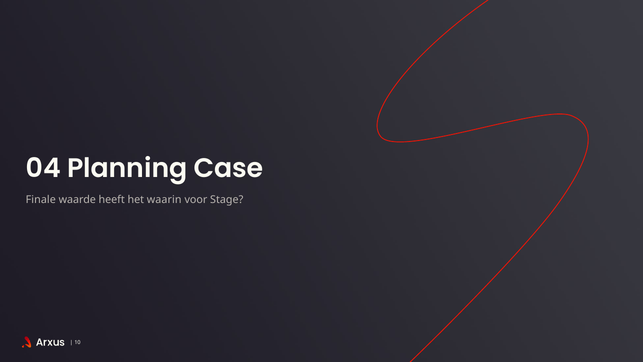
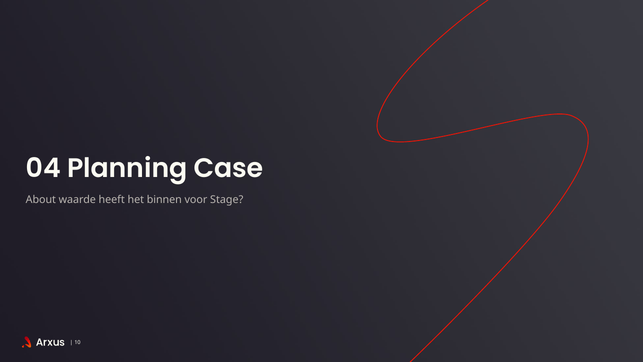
Finale: Finale -> About
waarin: waarin -> binnen
